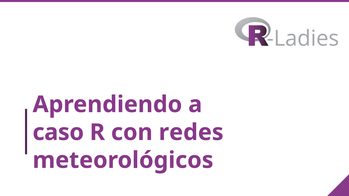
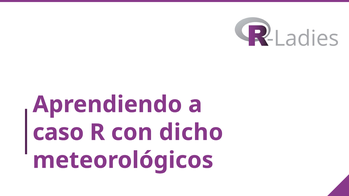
redes: redes -> dicho
